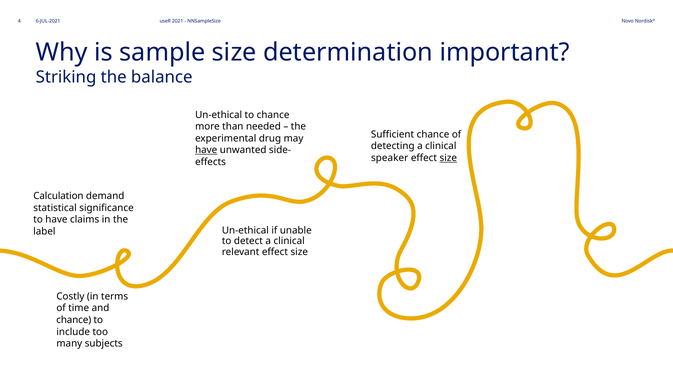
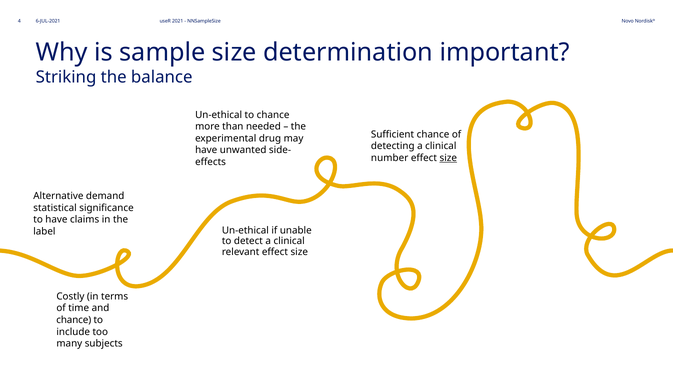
have at (206, 150) underline: present -> none
speaker: speaker -> number
Calculation: Calculation -> Alternative
